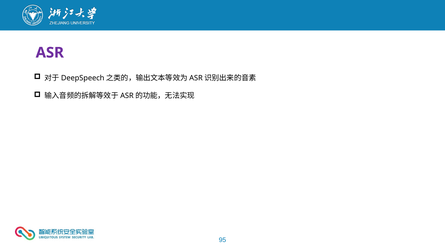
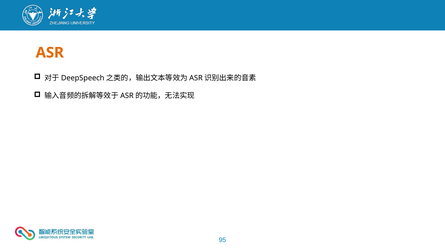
ASR colour: purple -> orange
